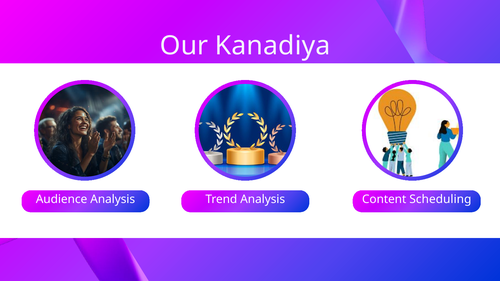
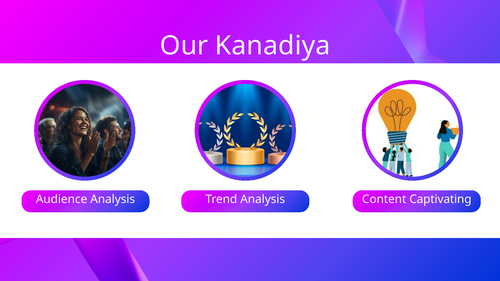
Scheduling: Scheduling -> Captivating
